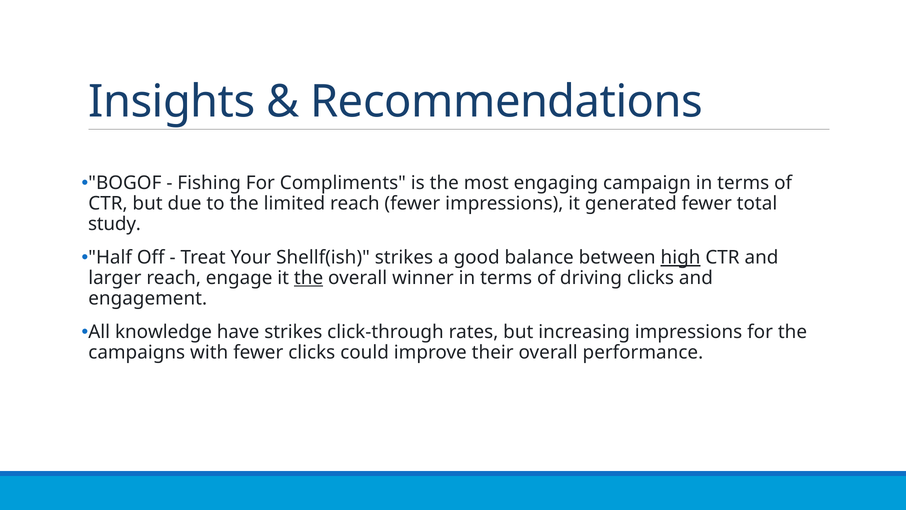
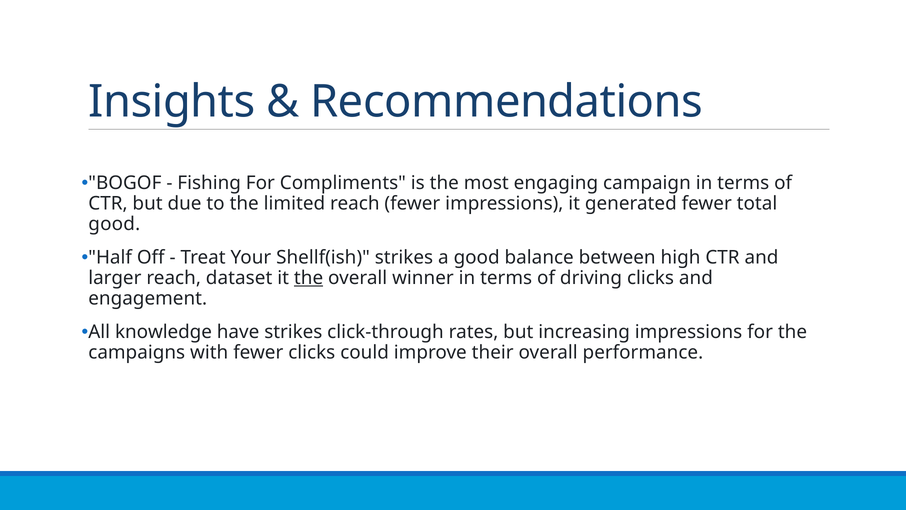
study at (114, 224): study -> good
high underline: present -> none
engage: engage -> dataset
